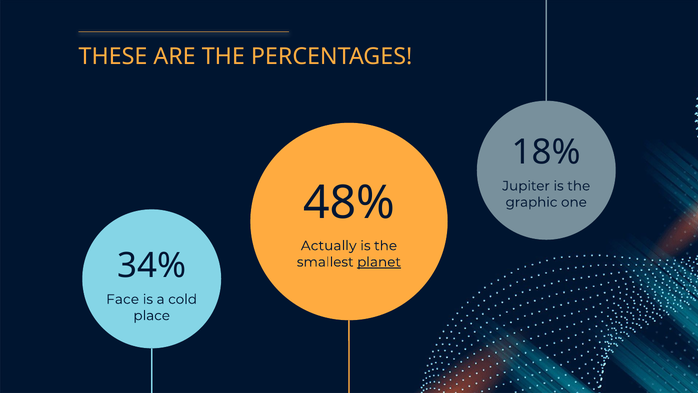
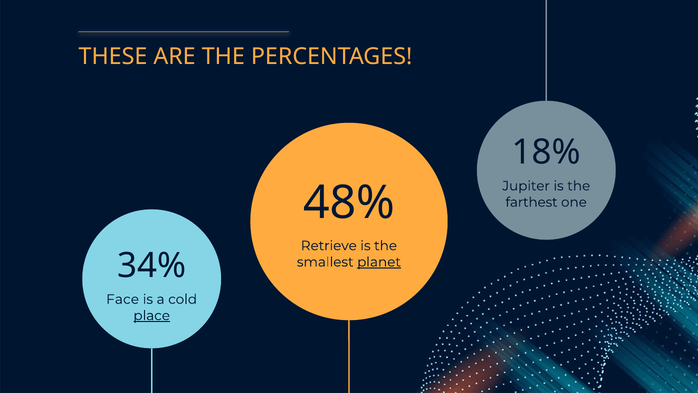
graphic: graphic -> farthest
Actually: Actually -> Retrieve
place underline: none -> present
